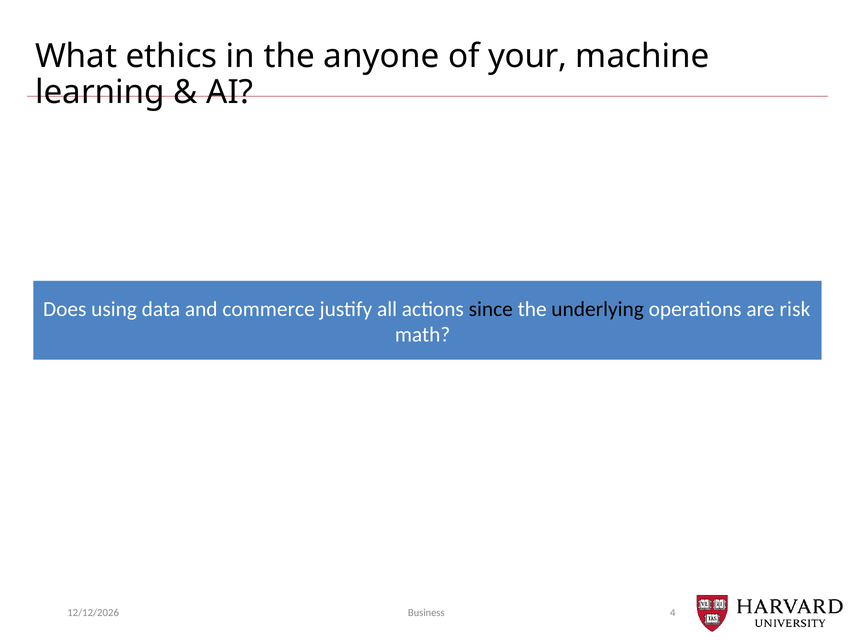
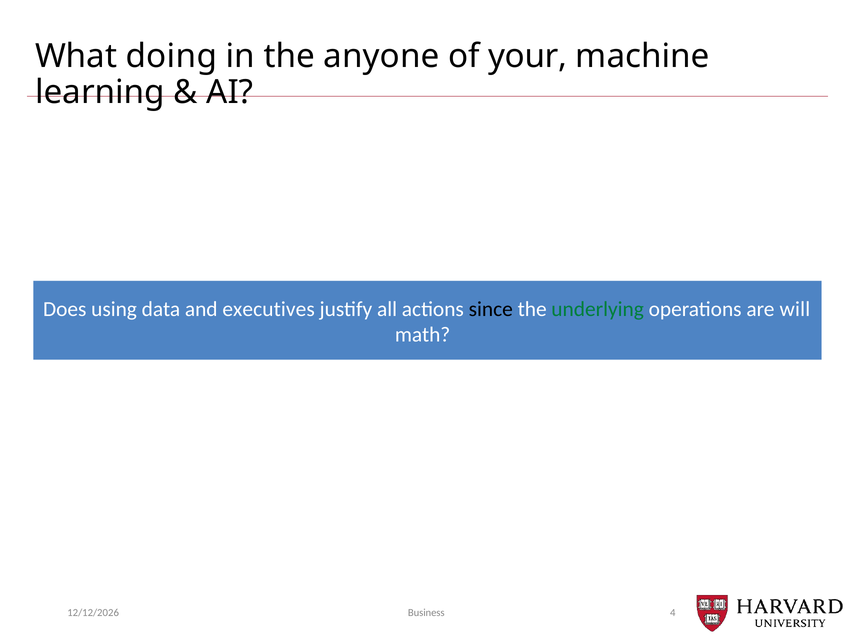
ethics: ethics -> doing
commerce: commerce -> executives
underlying colour: black -> green
risk: risk -> will
